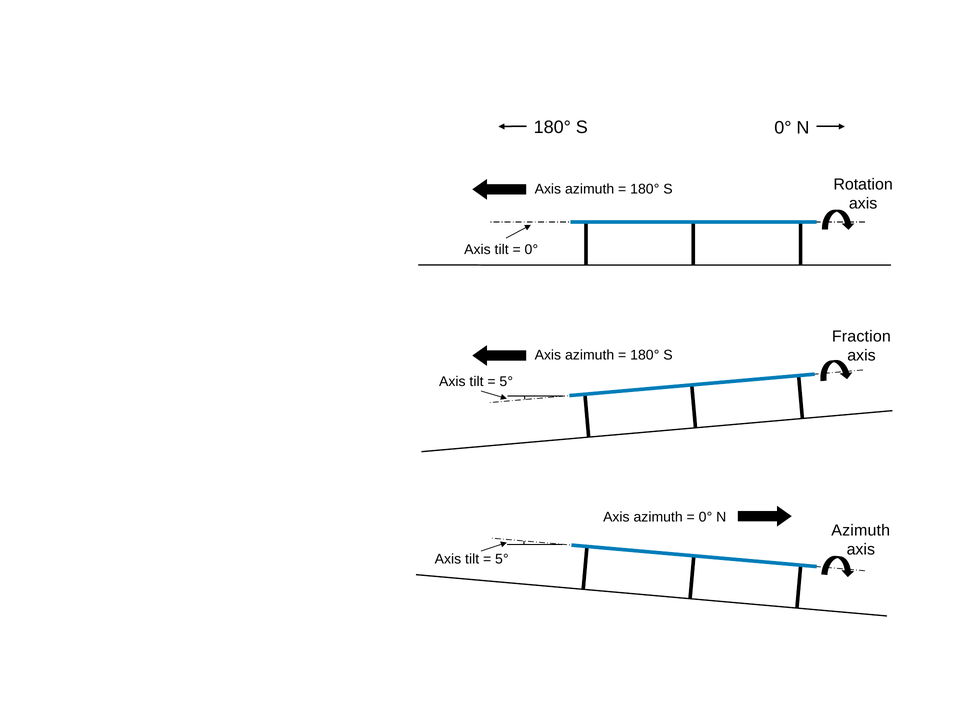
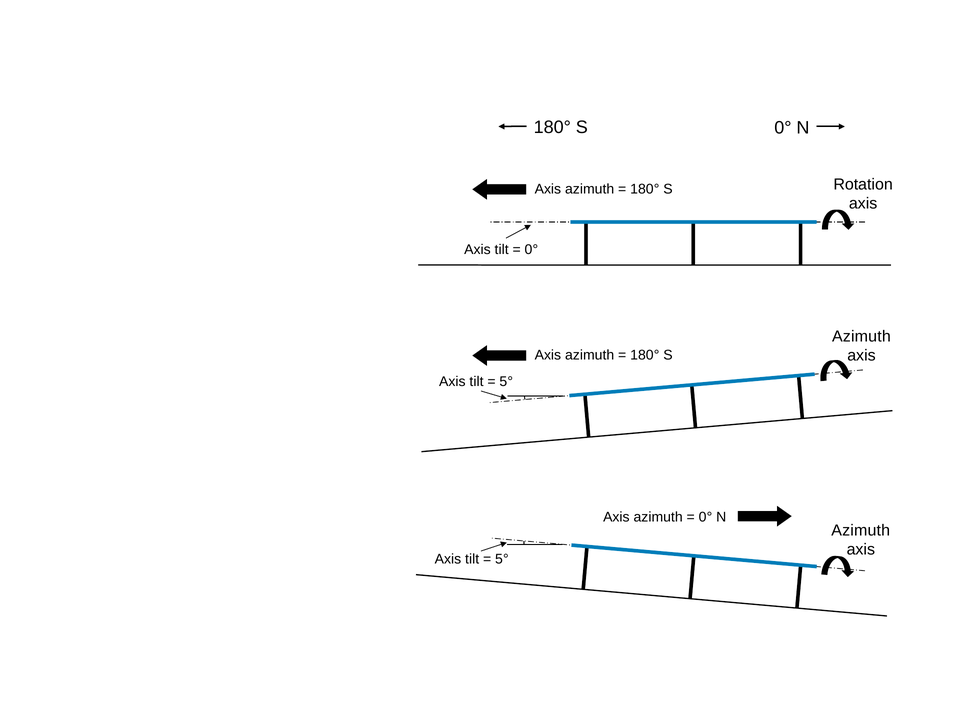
Fraction at (861, 336): Fraction -> Azimuth
